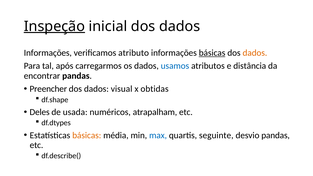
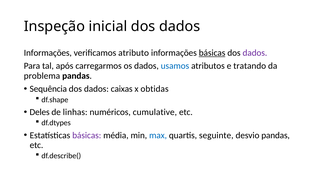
Inspeção underline: present -> none
dados at (255, 53) colour: orange -> purple
distância: distância -> tratando
encontrar: encontrar -> problema
Preencher: Preencher -> Sequência
visual: visual -> caixas
usada: usada -> linhas
atrapalham: atrapalham -> cumulative
básicas at (87, 135) colour: orange -> purple
